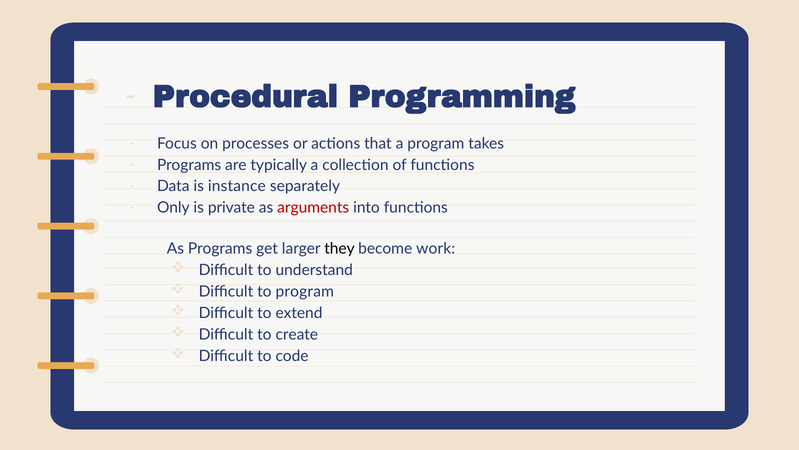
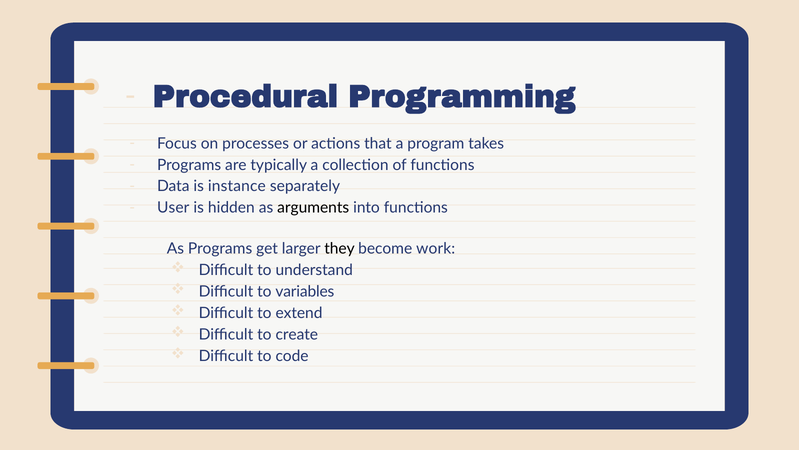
Only: Only -> User
private: private -> hidden
arguments colour: red -> black
to program: program -> variables
